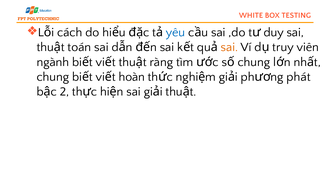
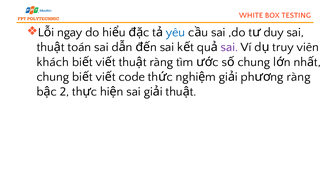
cách: cách -> ngay
sai at (229, 47) colour: orange -> purple
ngành: ngành -> khách
hoàn: hoàn -> code
phát at (299, 77): phát -> ràng
